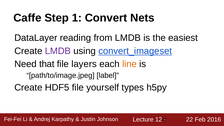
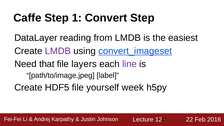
Convert Nets: Nets -> Step
line colour: orange -> purple
types: types -> week
